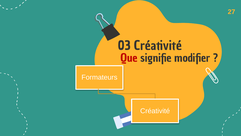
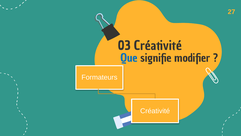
Que colour: red -> blue
